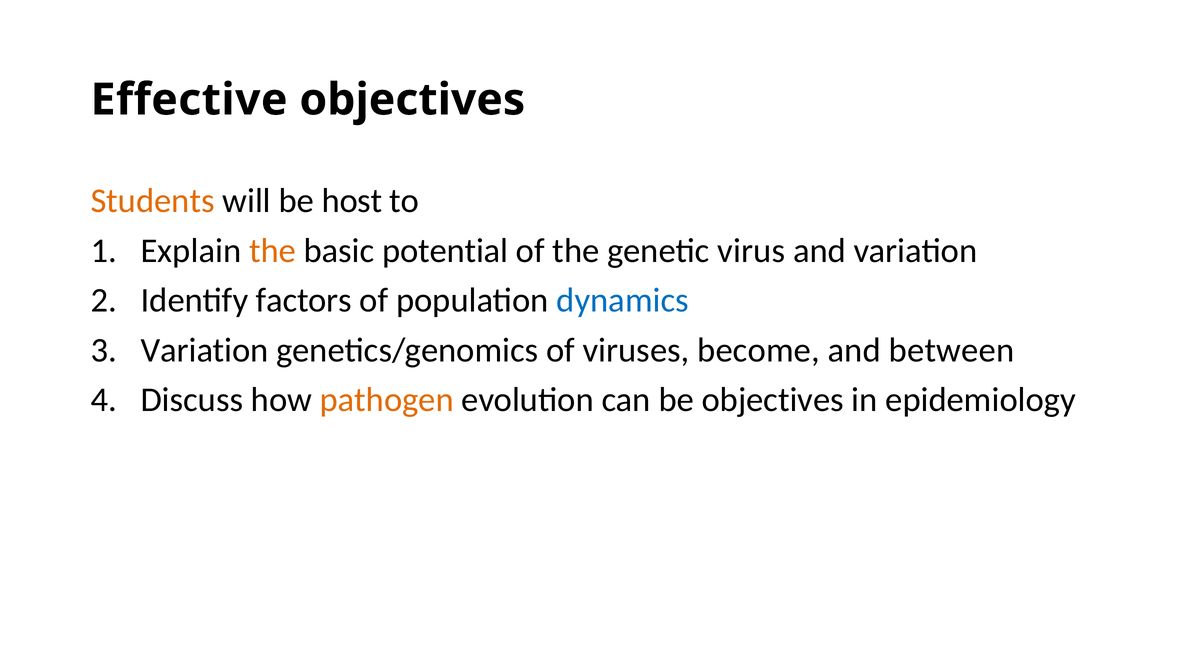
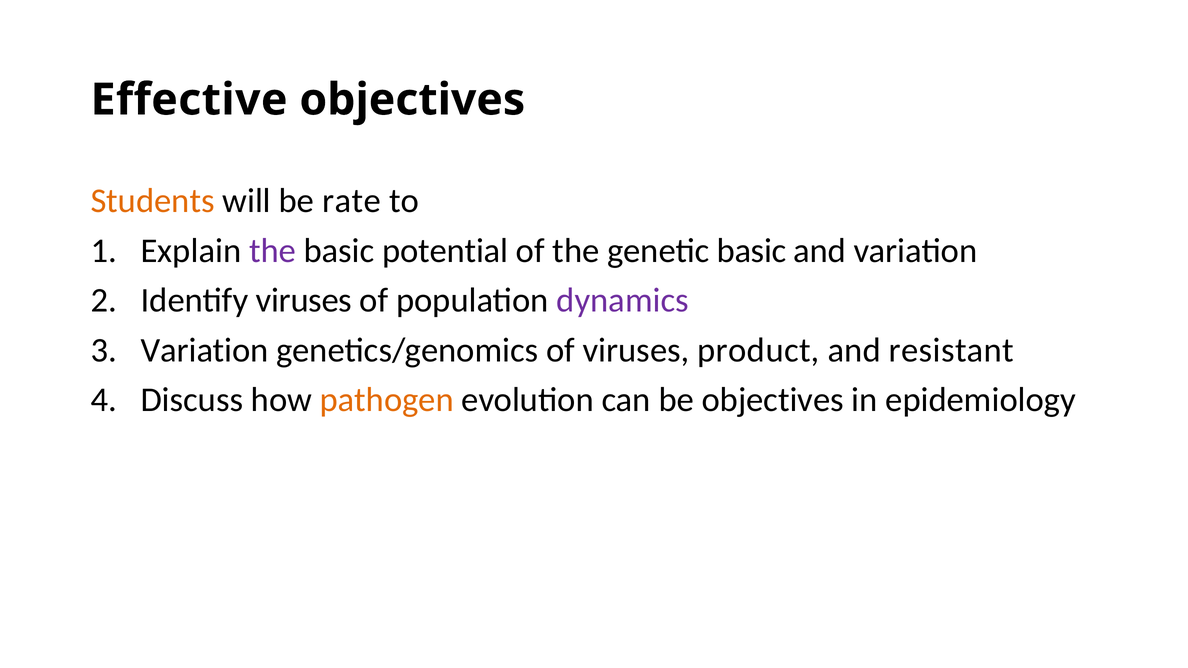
host: host -> rate
the at (273, 251) colour: orange -> purple
genetic virus: virus -> basic
Identify factors: factors -> viruses
dynamics colour: blue -> purple
become: become -> product
between: between -> resistant
